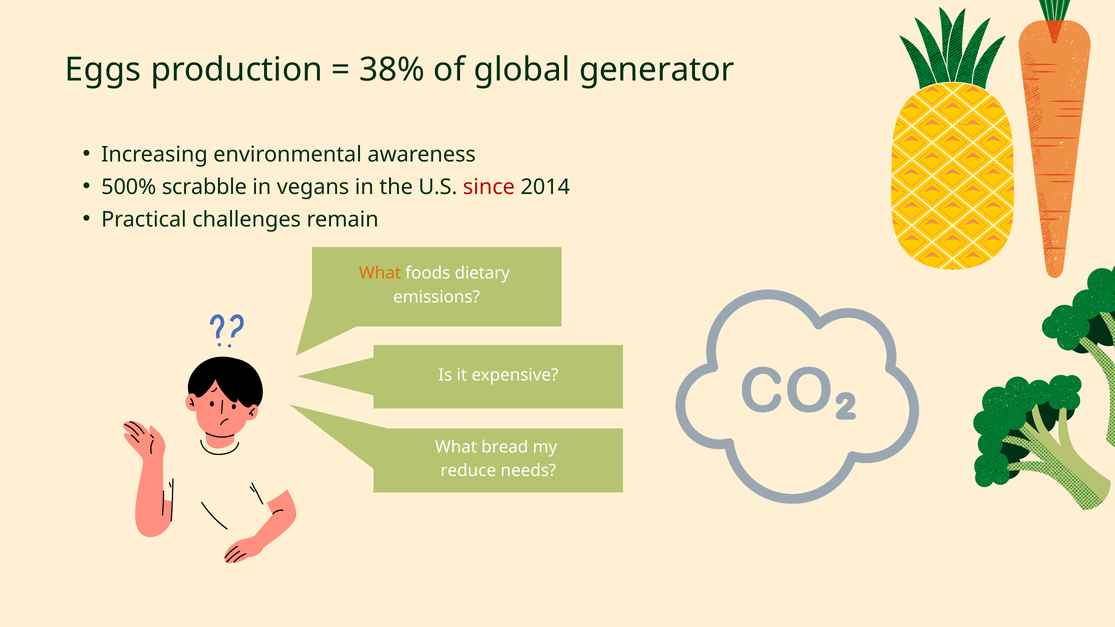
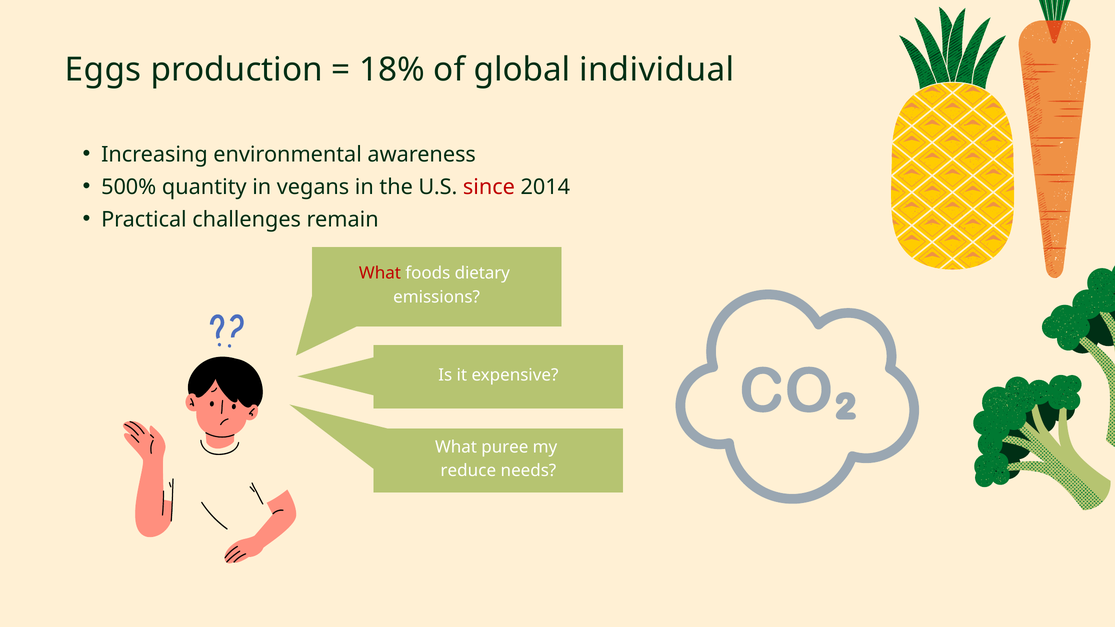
38%: 38% -> 18%
generator: generator -> individual
scrabble: scrabble -> quantity
What at (380, 273) colour: orange -> red
bread: bread -> puree
